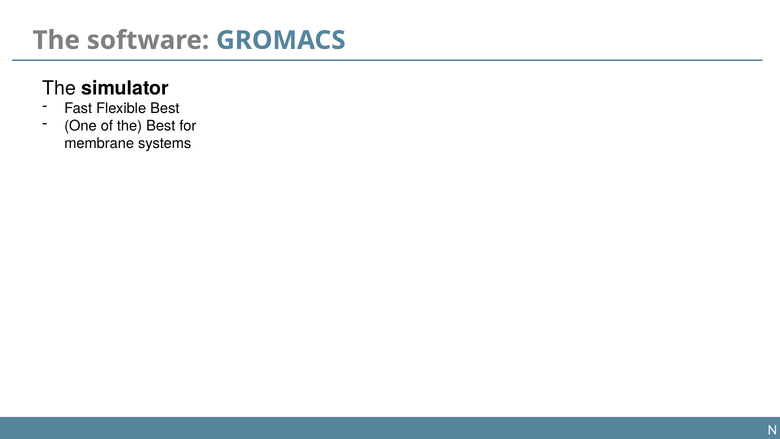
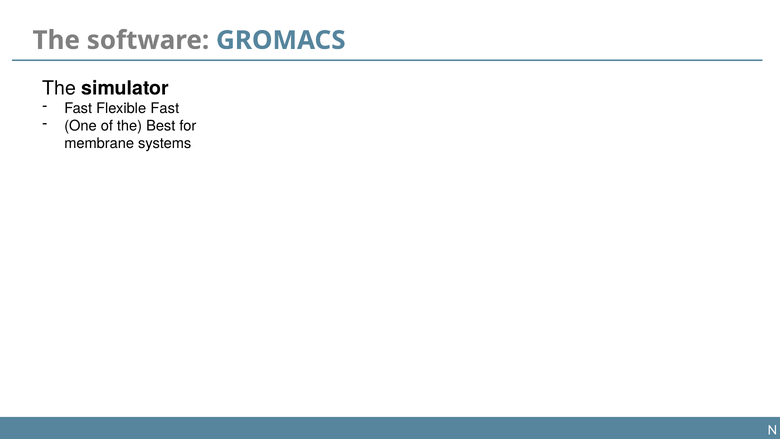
Flexible Best: Best -> Fast
